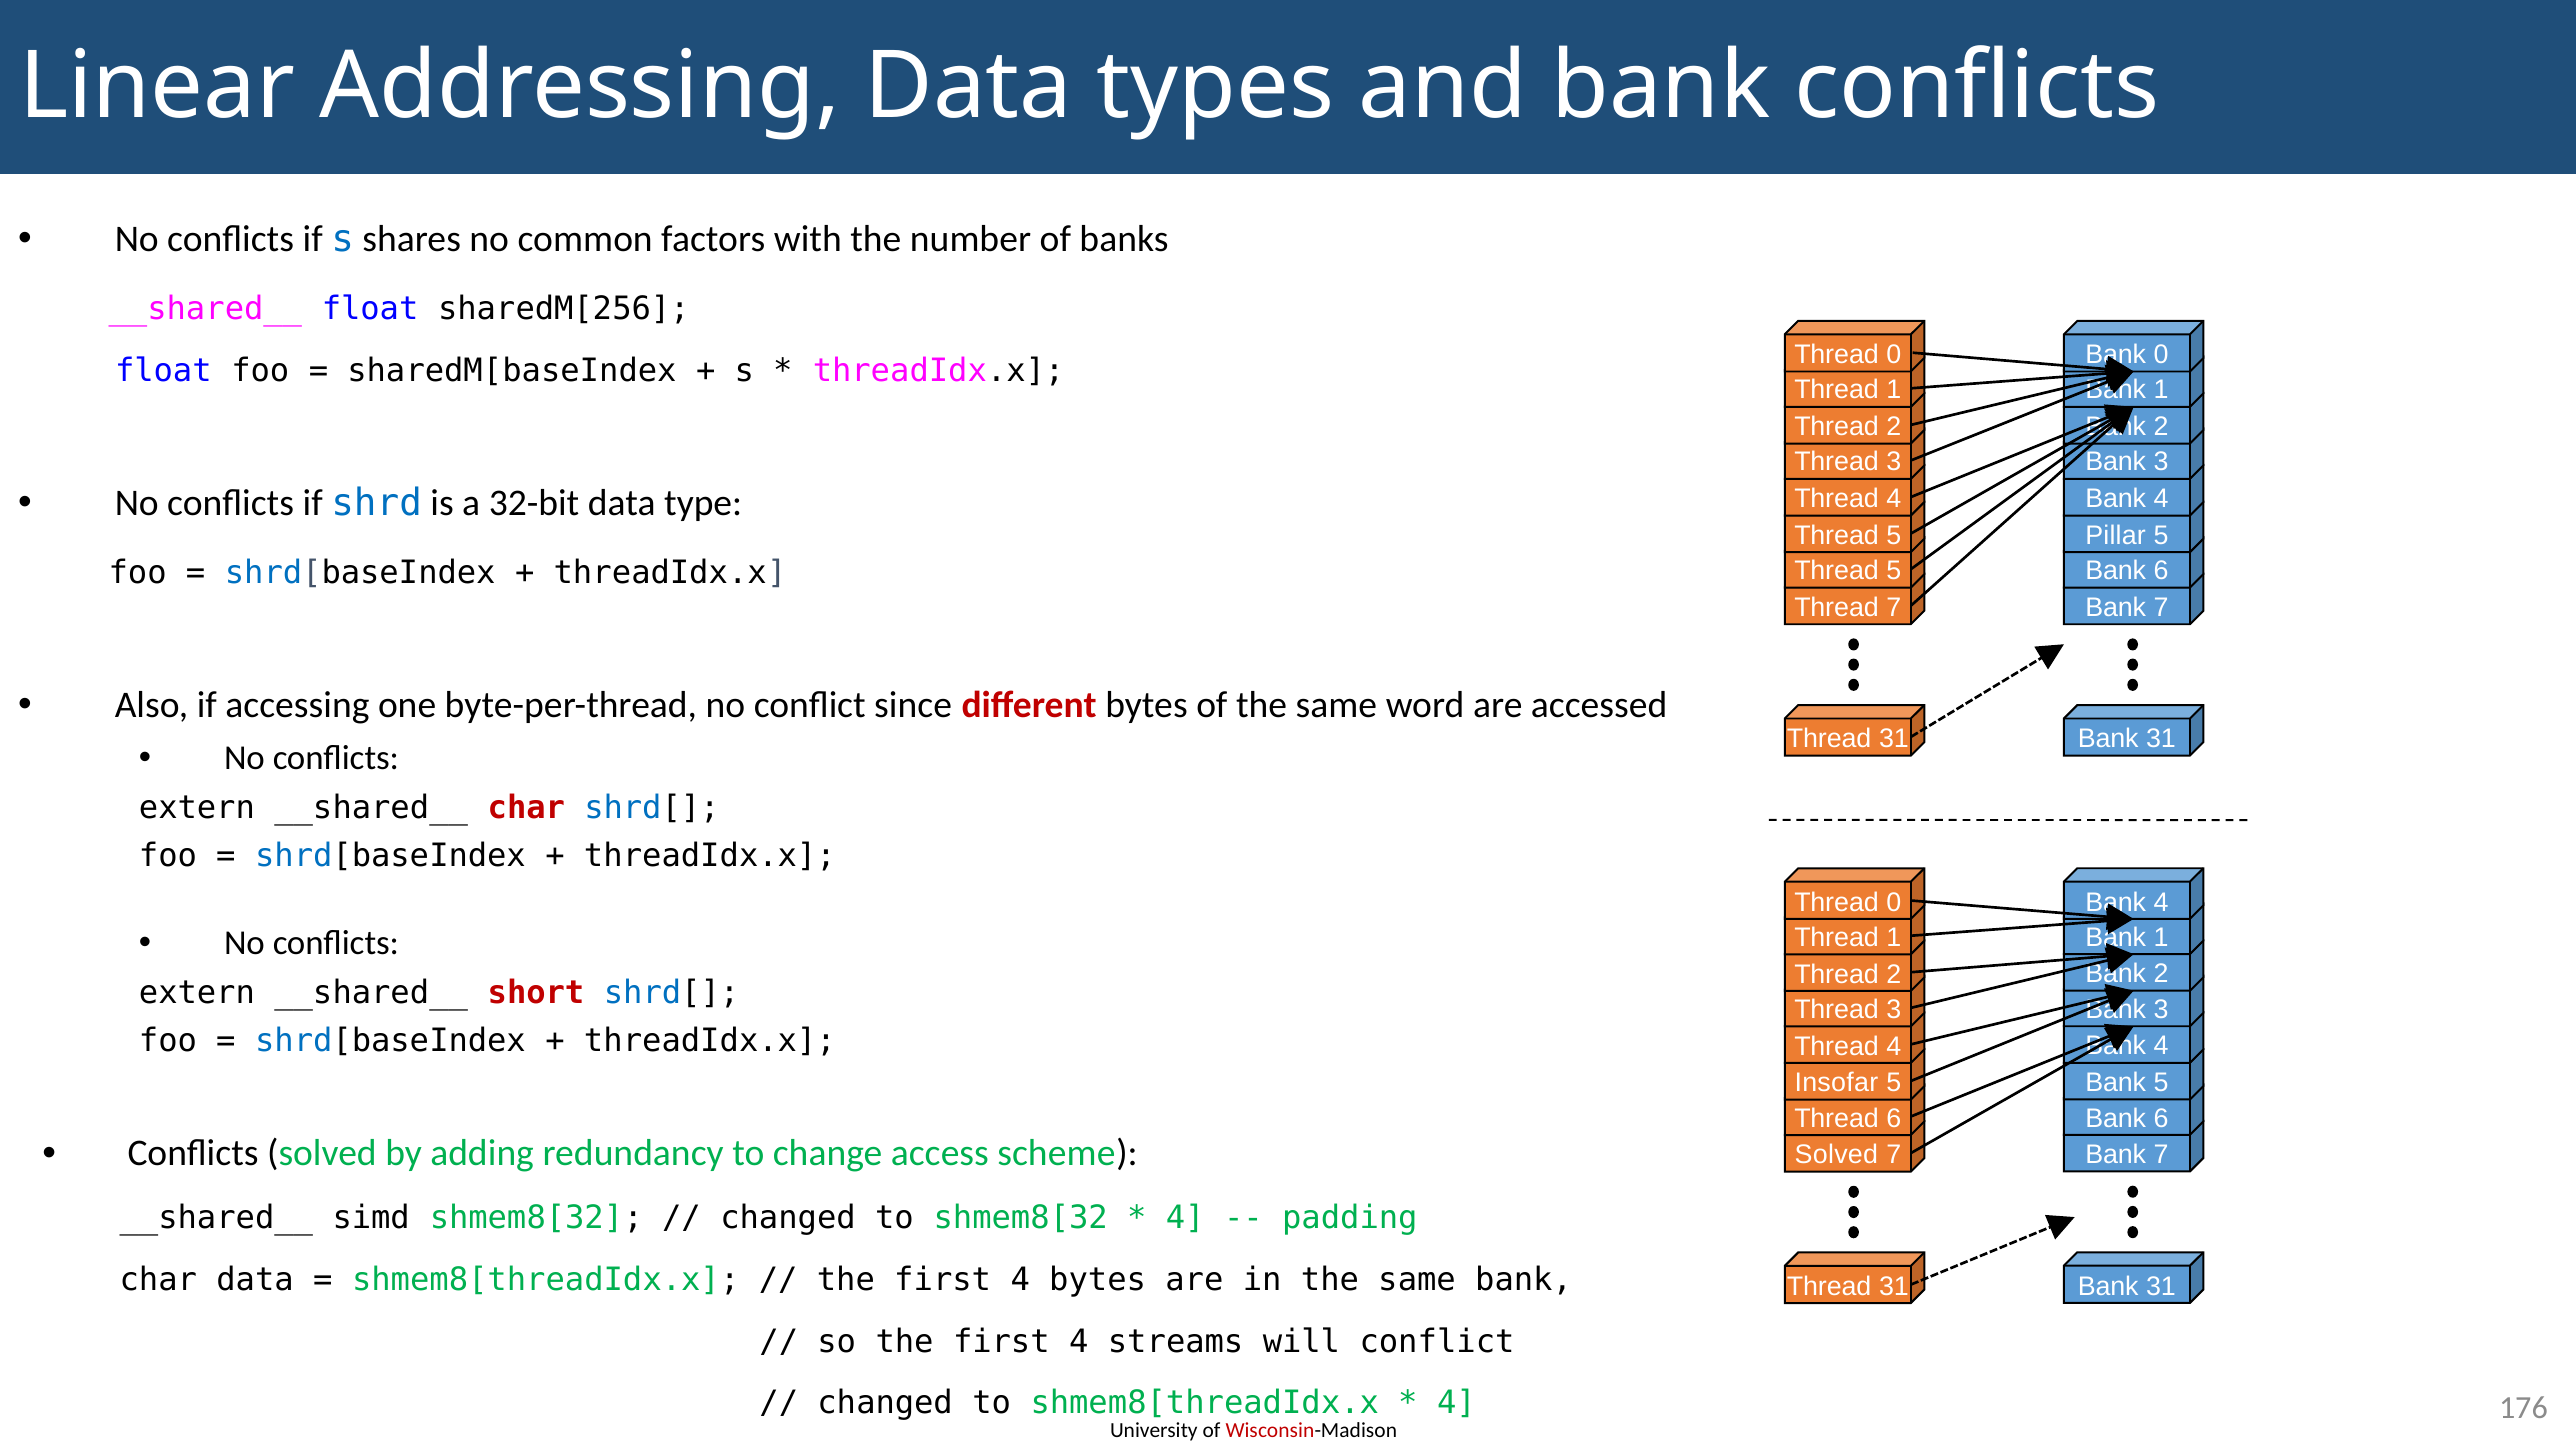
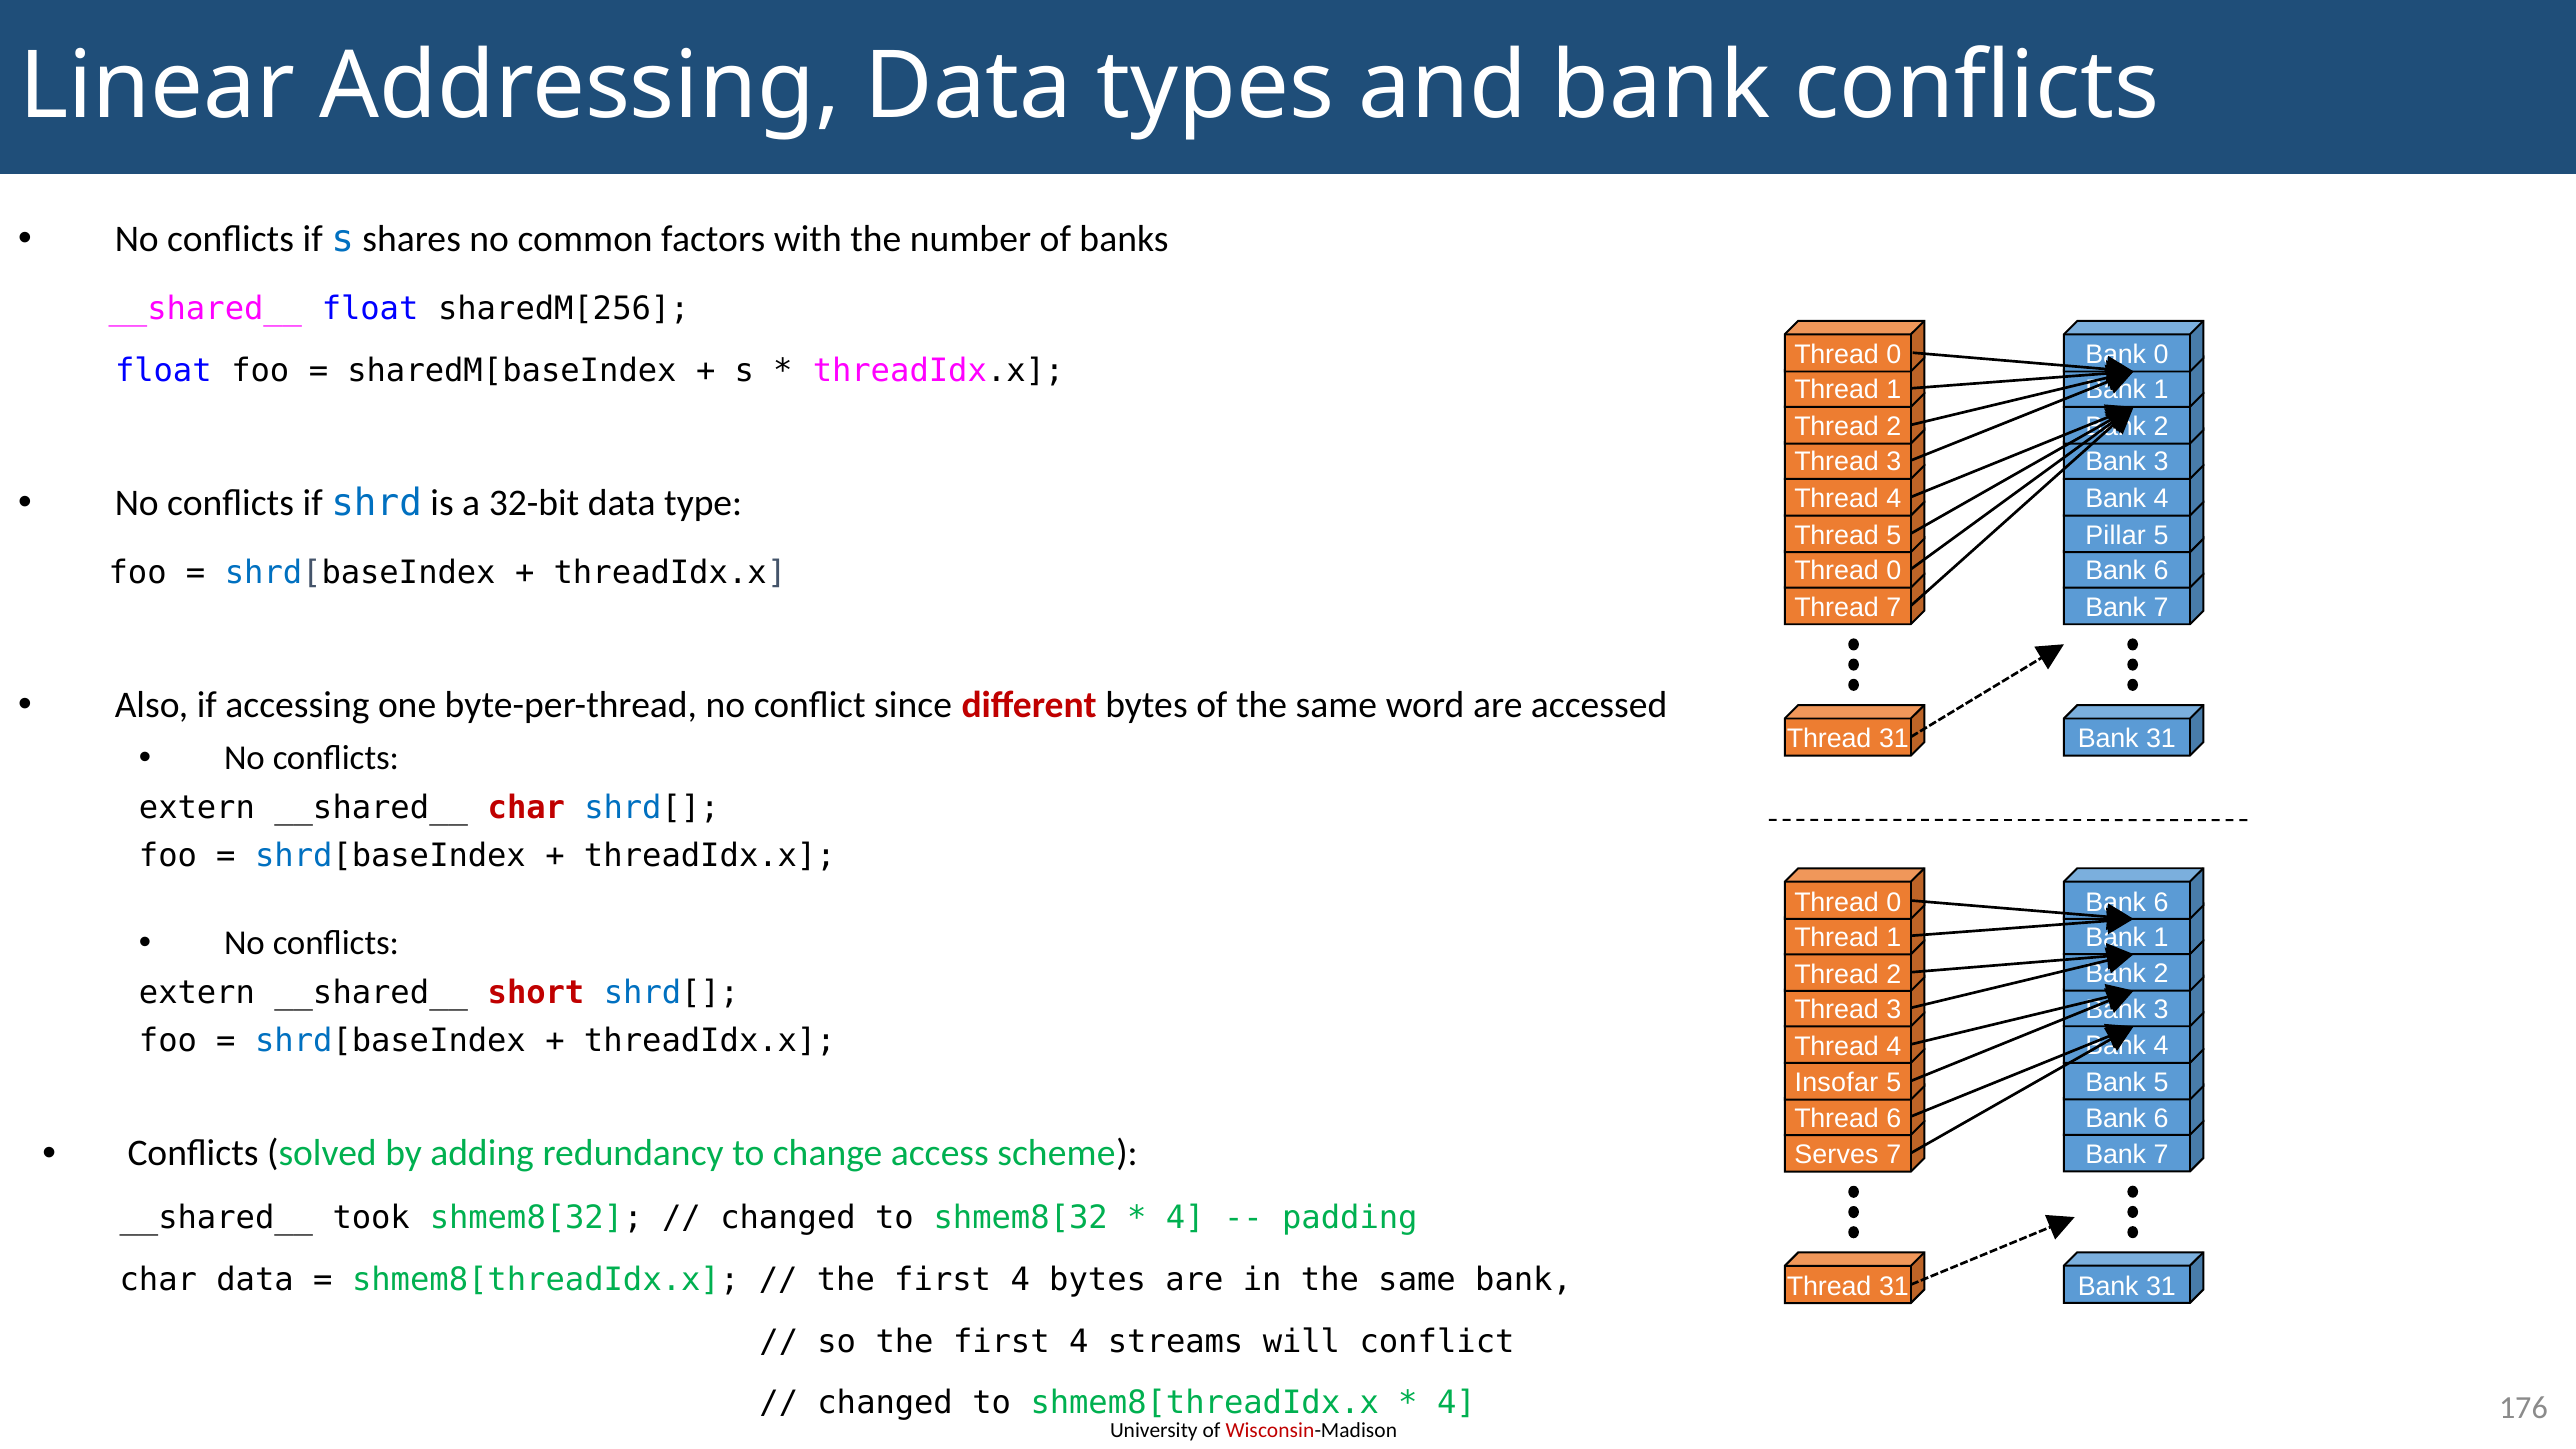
5 at (1894, 571): 5 -> 0
4 at (2161, 902): 4 -> 6
Solved at (1836, 1155): Solved -> Serves
simd: simd -> took
